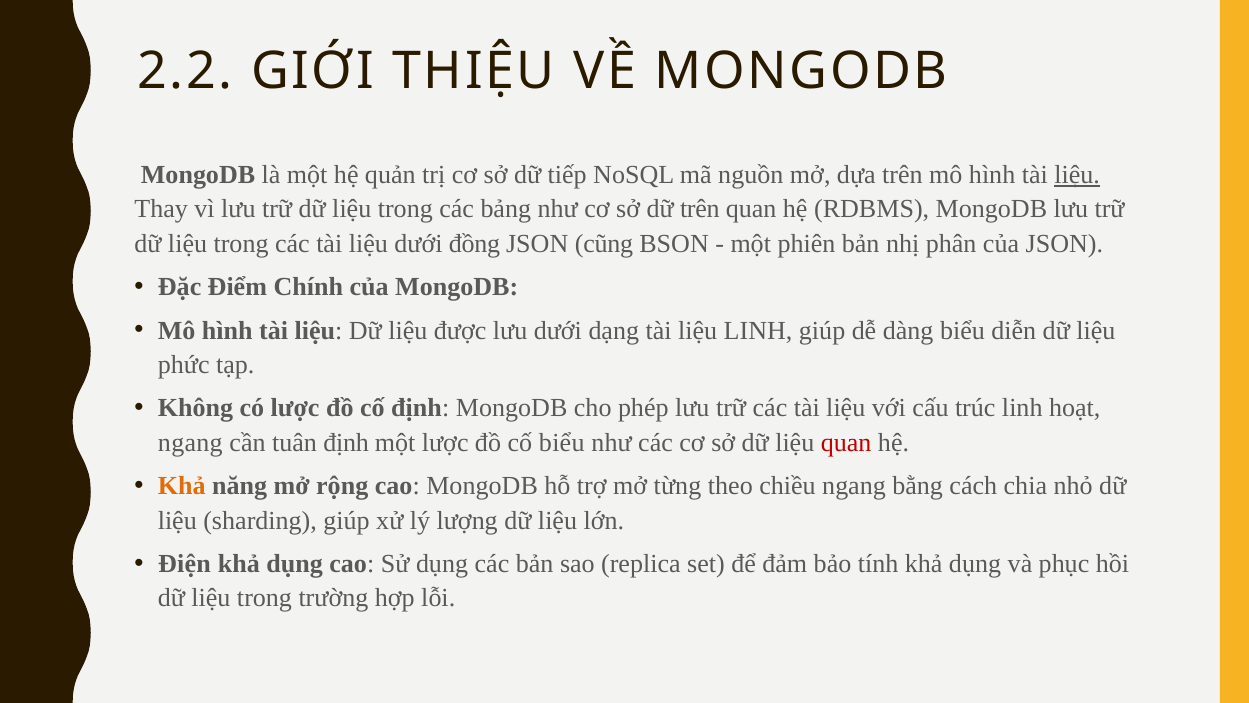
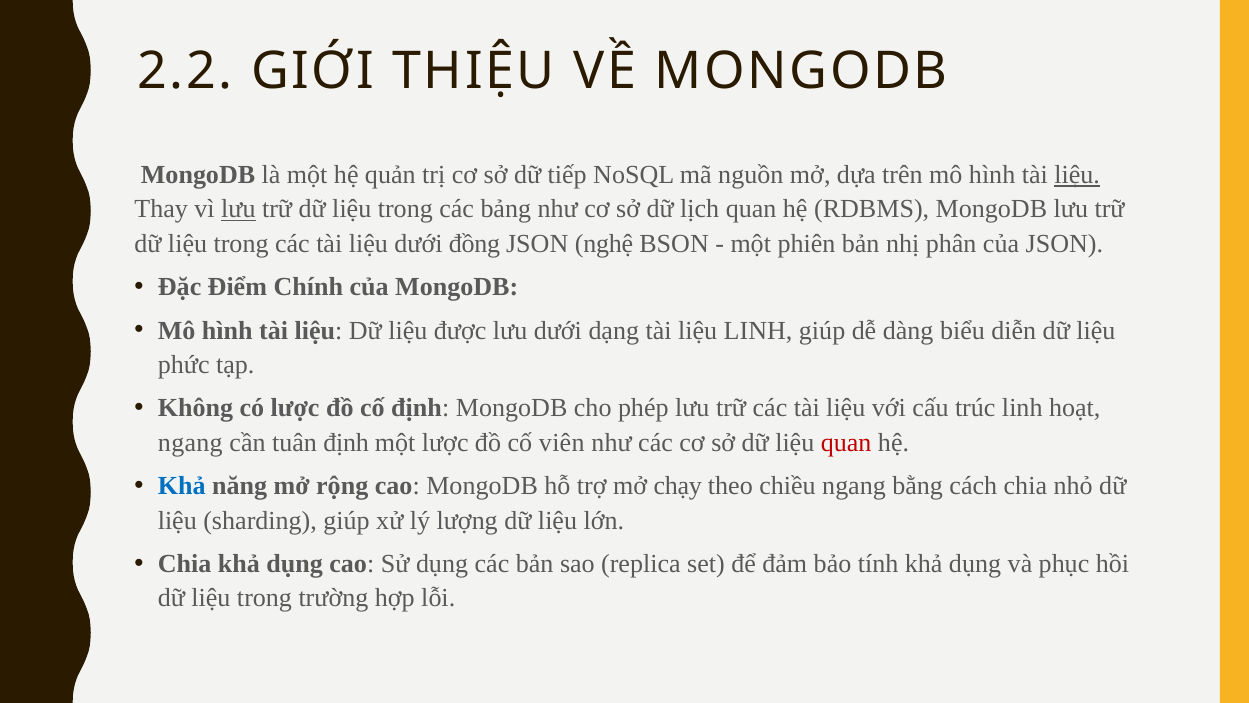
lưu at (238, 209) underline: none -> present
dữ trên: trên -> lịch
cũng: cũng -> nghệ
cố biểu: biểu -> viên
Khả at (182, 486) colour: orange -> blue
từng: từng -> chạy
Điện at (184, 564): Điện -> Chia
